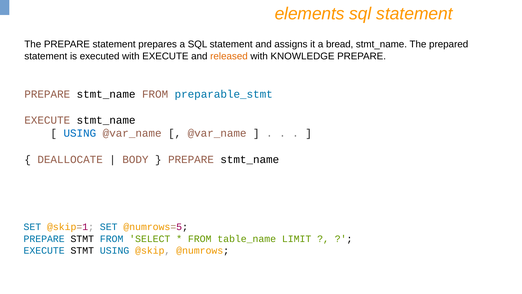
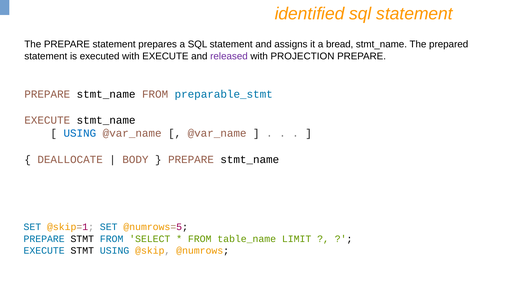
elements: elements -> identified
released colour: orange -> purple
KNOWLEDGE: KNOWLEDGE -> PROJECTION
